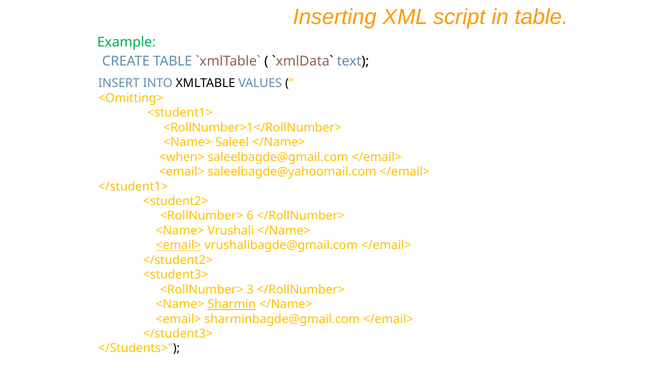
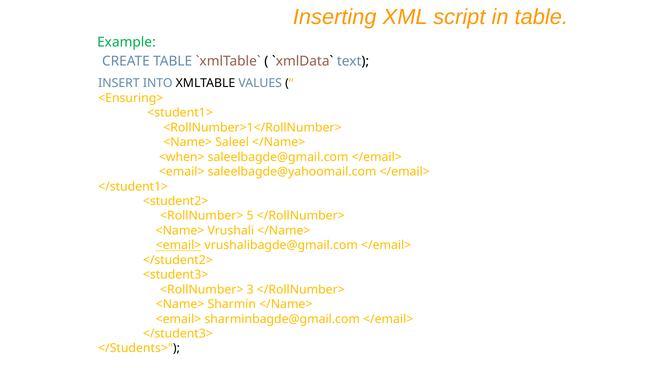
<Omitting>: <Omitting> -> <Ensuring>
6: 6 -> 5
Sharmin underline: present -> none
